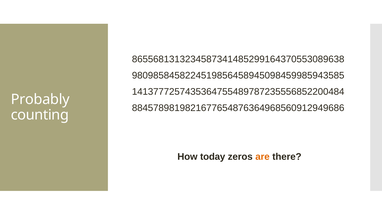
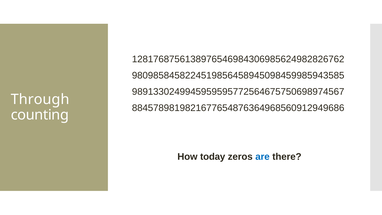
8655681313234587341485299164370553089638: 8655681313234587341485299164370553089638 -> 1281768756138976546984306985624982826762
1413777257435364755489787235556852200484: 1413777257435364755489787235556852200484 -> 9891330249945959595772564675750698974567
Probably: Probably -> Through
are colour: orange -> blue
